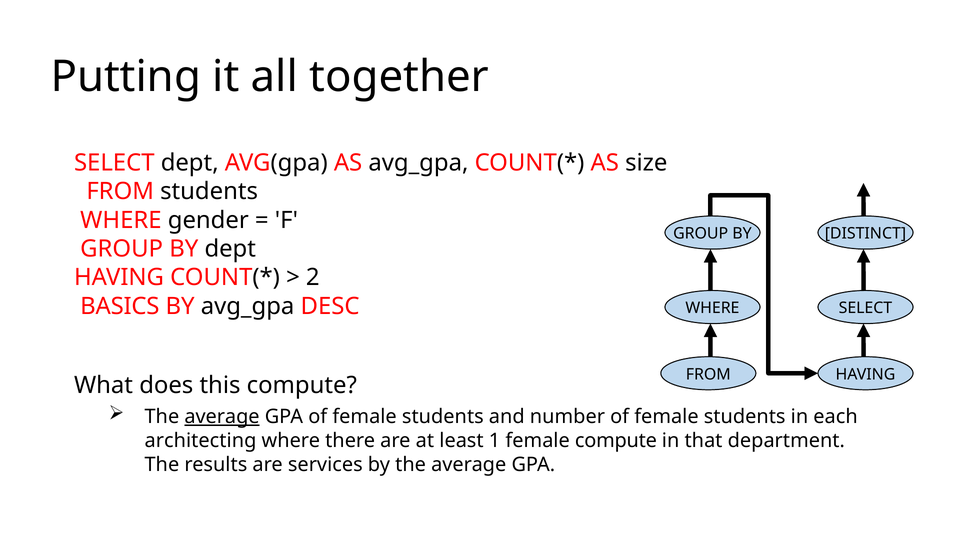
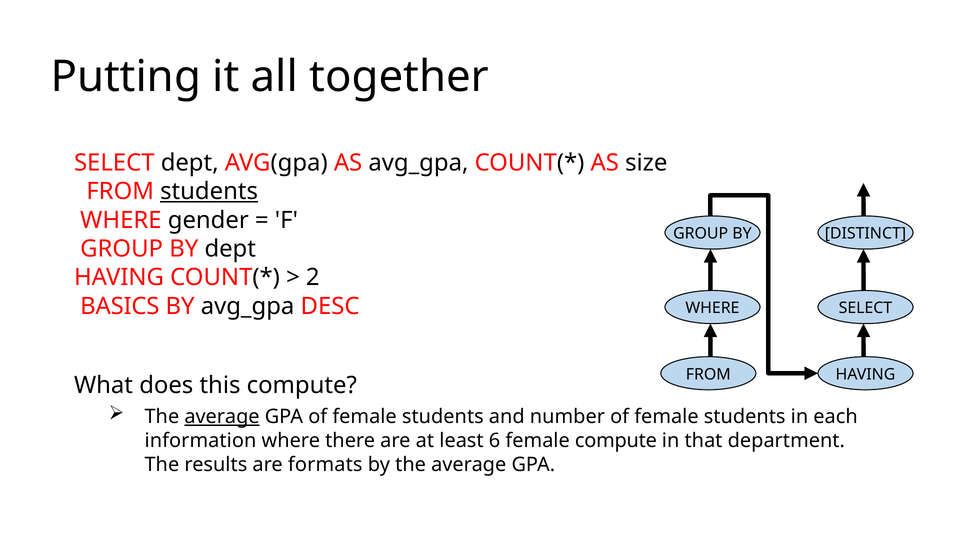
students at (209, 191) underline: none -> present
architecting: architecting -> information
1: 1 -> 6
services: services -> formats
